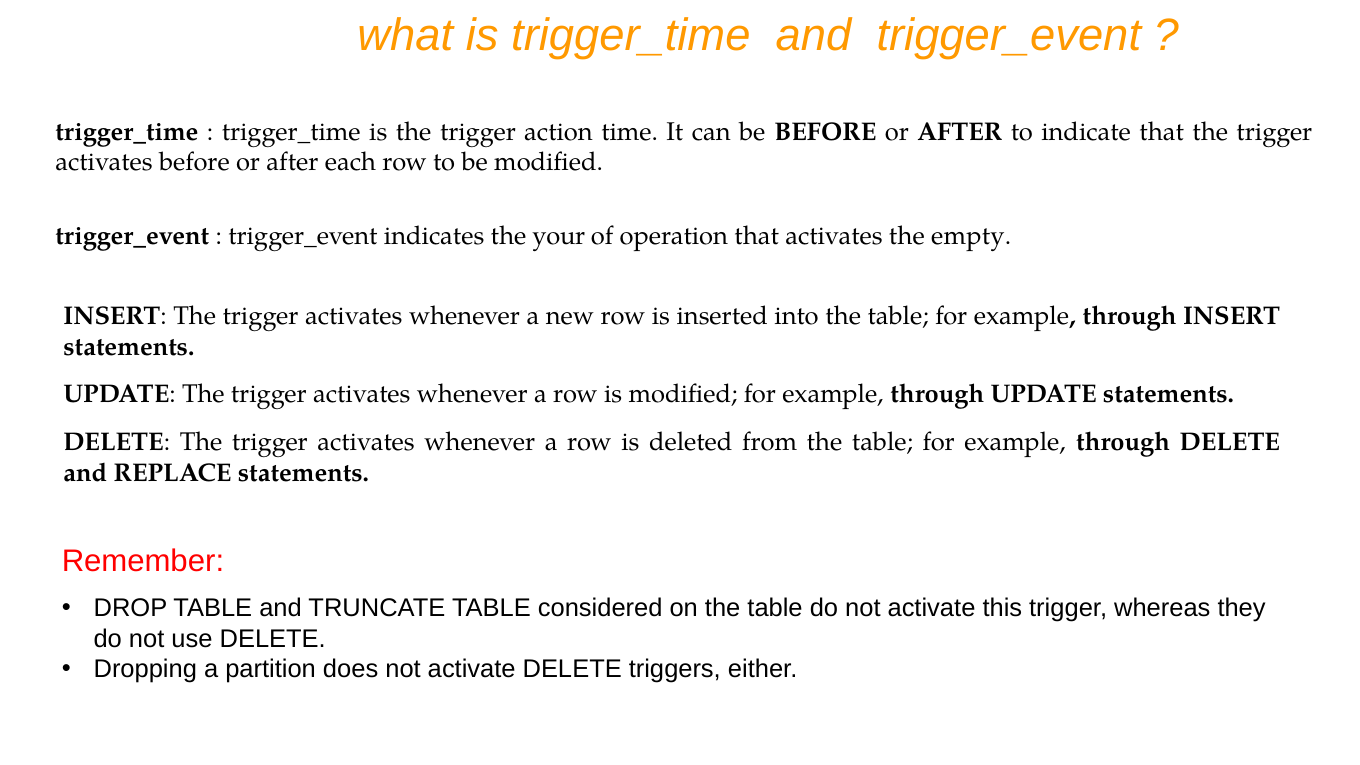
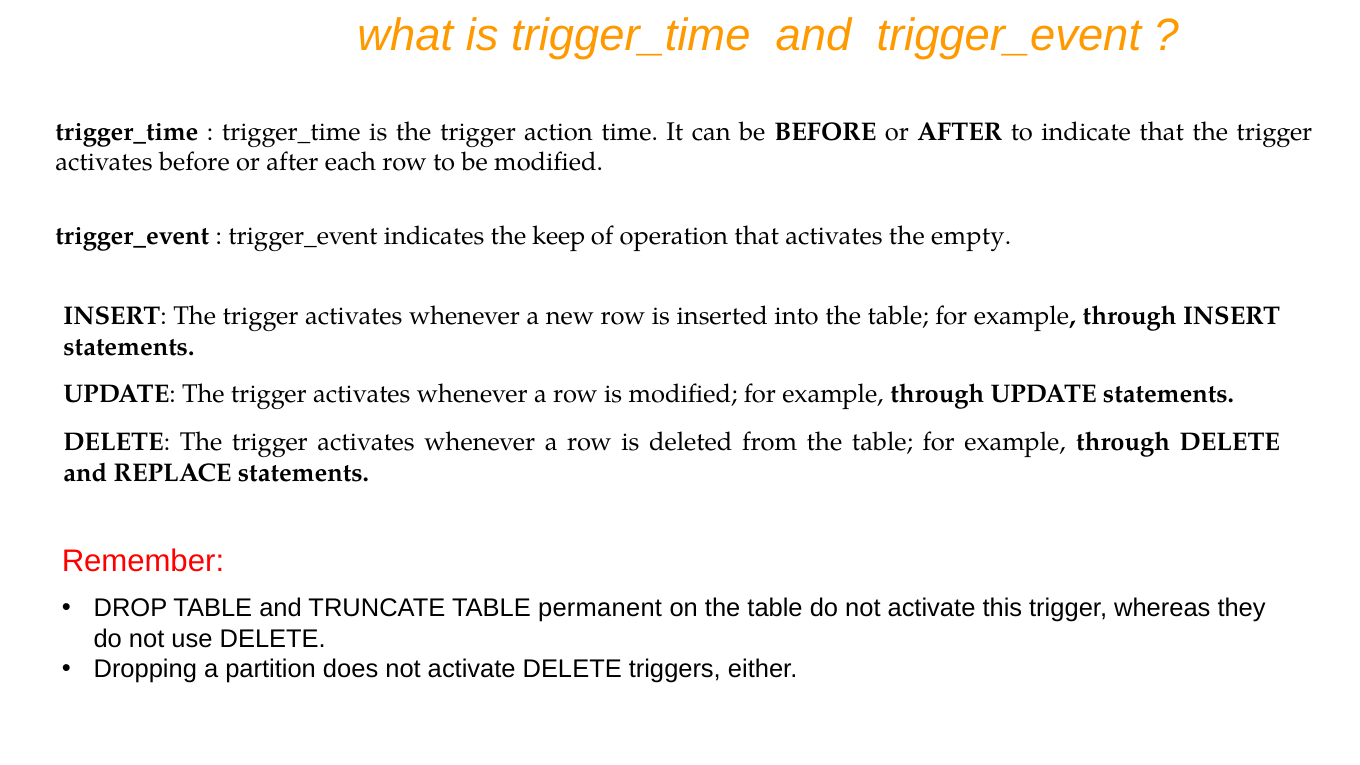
your: your -> keep
considered: considered -> permanent
